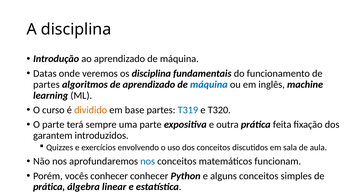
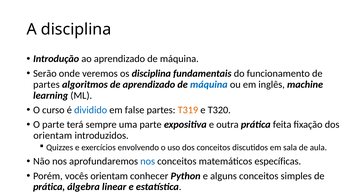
Datas: Datas -> Serão
dividido colour: orange -> blue
base: base -> false
T319 colour: blue -> orange
garantem at (53, 136): garantem -> orientam
funcionam: funcionam -> específicas
vocês conhecer: conhecer -> orientam
